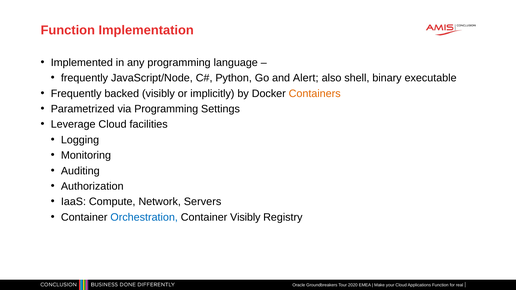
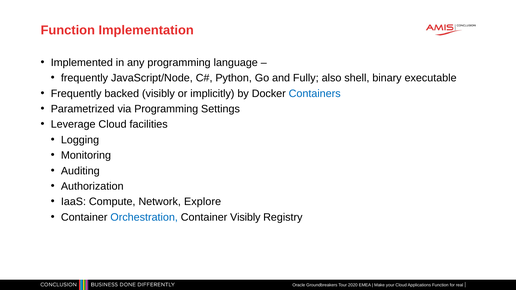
Alert: Alert -> Fully
Containers colour: orange -> blue
Servers: Servers -> Explore
